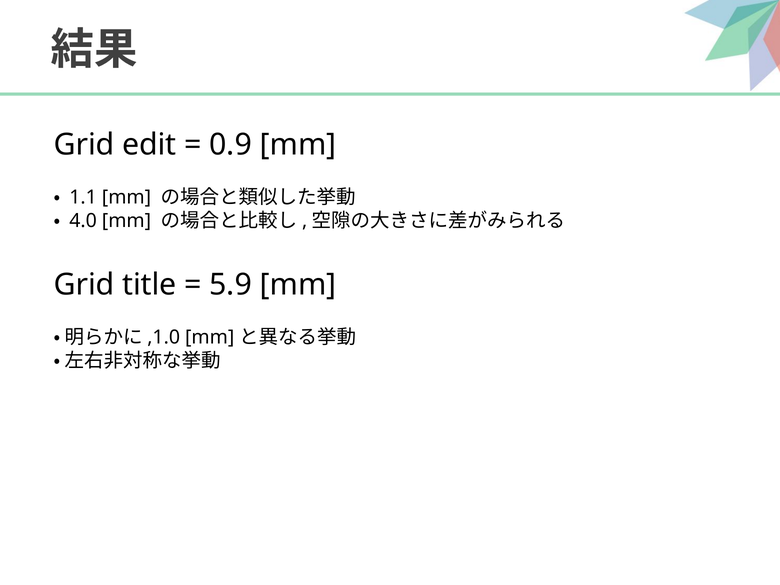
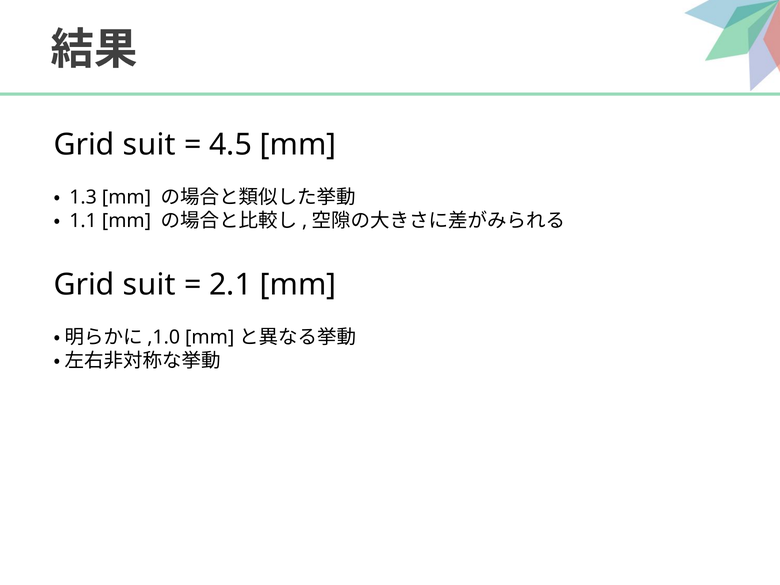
edit at (149, 145): edit -> suit
0.9: 0.9 -> 4.5
1.1: 1.1 -> 1.3
4.0: 4.0 -> 1.1
title at (149, 285): title -> suit
5.9: 5.9 -> 2.1
